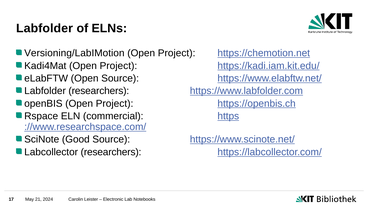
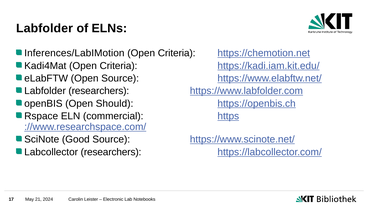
Versioning/LabIMotion: Versioning/LabIMotion -> Inferences/LabIMotion
Project at (177, 53): Project -> Criteria
Kadi4Mat Open Project: Project -> Criteria
openBIS Open Project: Project -> Should
